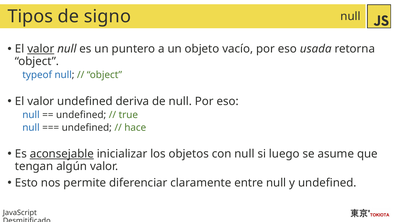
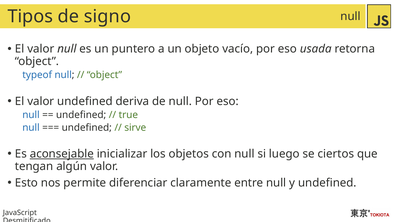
valor at (41, 49) underline: present -> none
hace: hace -> sirve
asume: asume -> ciertos
